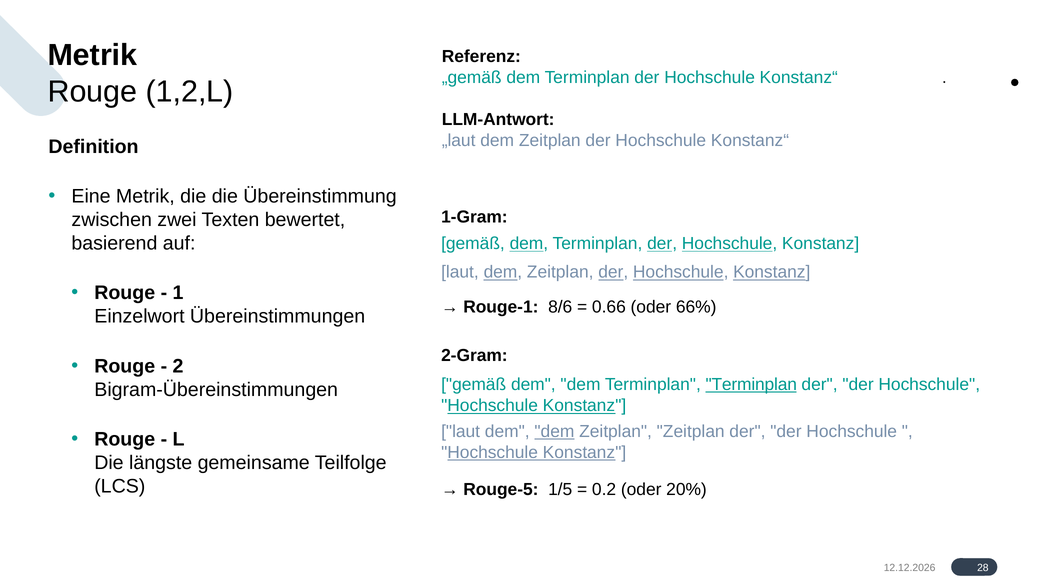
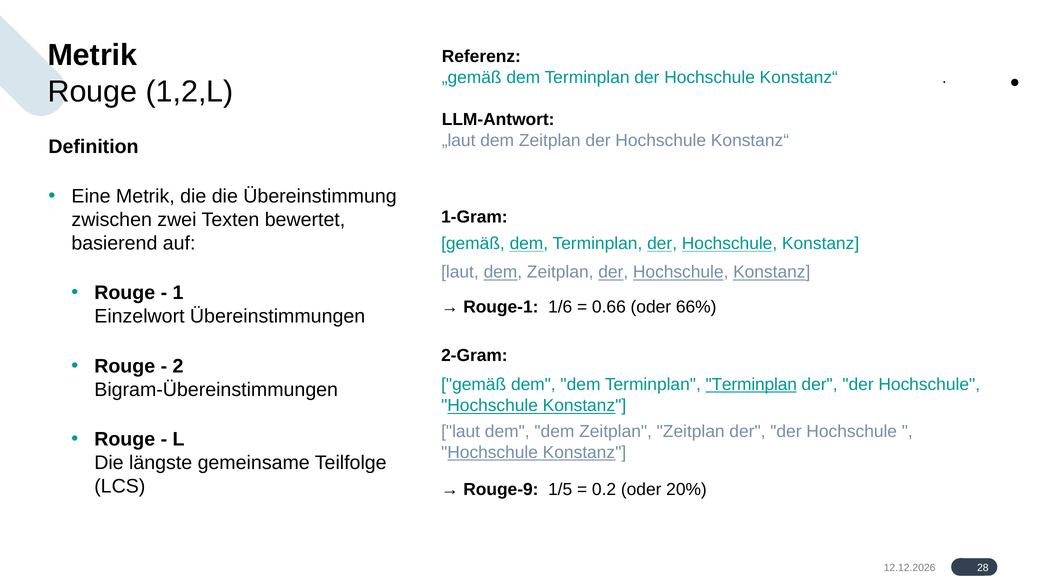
8/6: 8/6 -> 1/6
dem at (554, 431) underline: present -> none
Rouge-5: Rouge-5 -> Rouge-9
